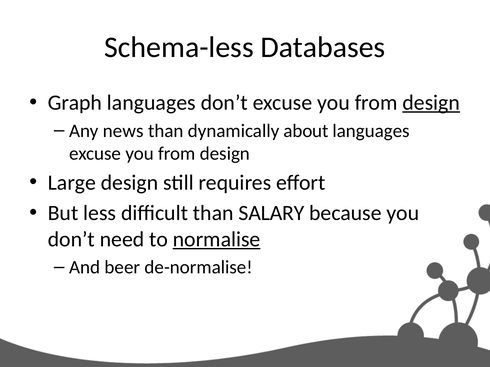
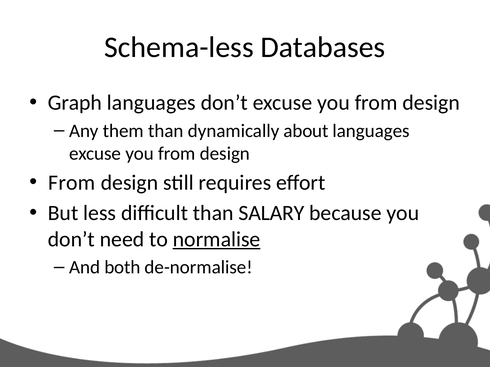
design at (431, 103) underline: present -> none
news: news -> them
Large at (72, 183): Large -> From
beer: beer -> both
